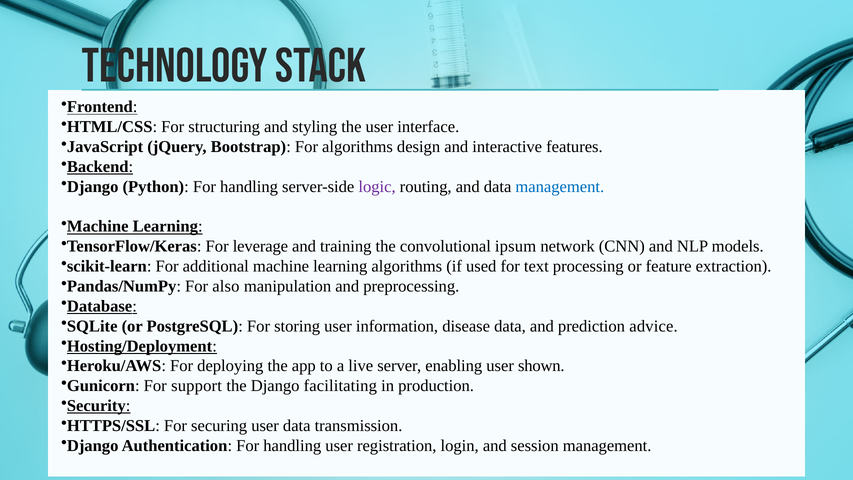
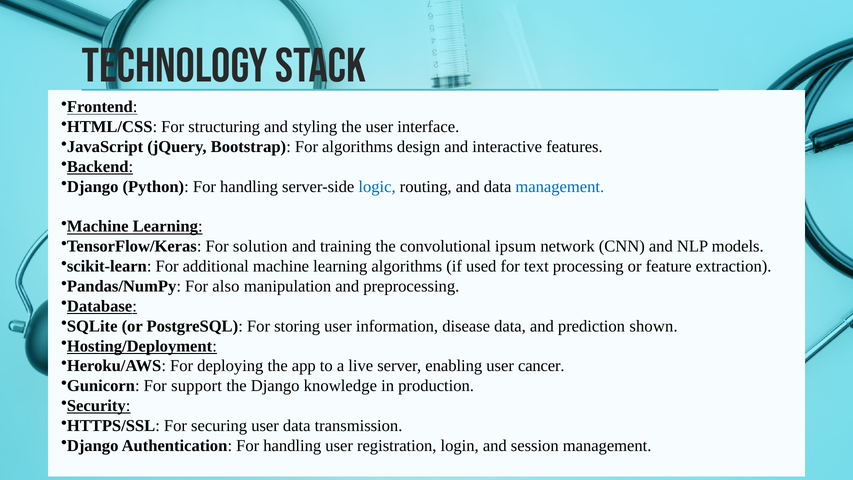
logic colour: purple -> blue
leverage: leverage -> solution
advice: advice -> shown
shown: shown -> cancer
facilitating: facilitating -> knowledge
